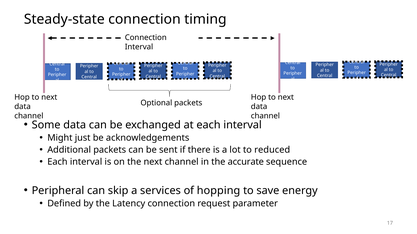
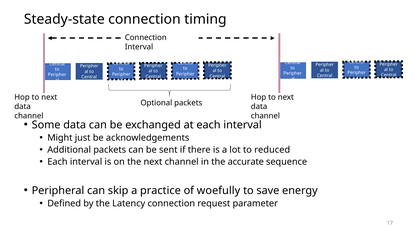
services: services -> practice
hopping: hopping -> woefully
